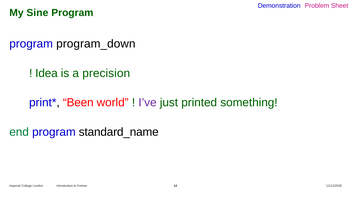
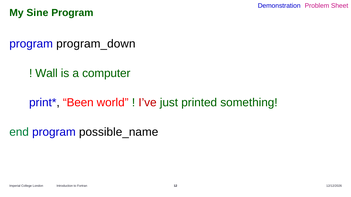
Idea: Idea -> Wall
precision: precision -> computer
I’ve colour: purple -> red
standard_name: standard_name -> possible_name
